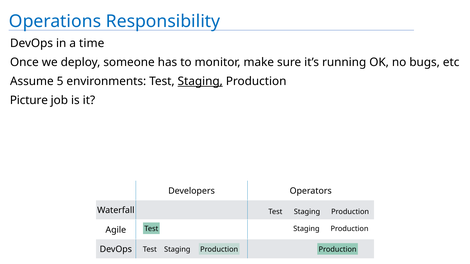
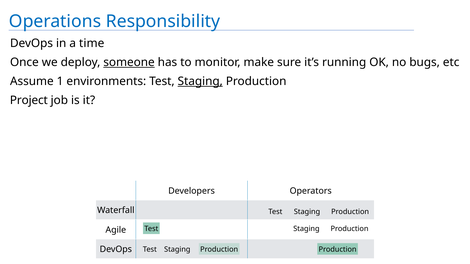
someone underline: none -> present
5: 5 -> 1
Picture: Picture -> Project
